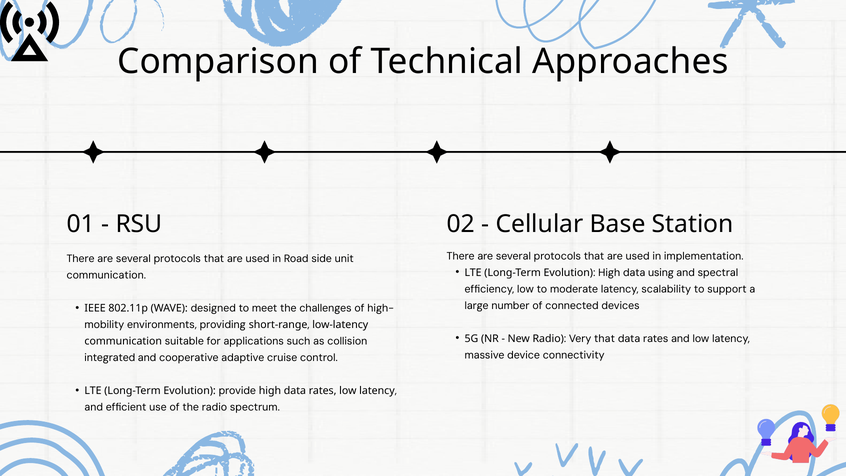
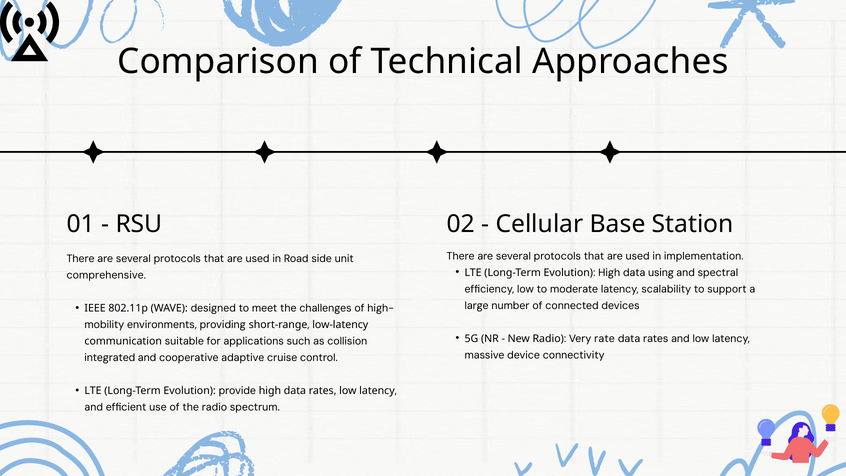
communication at (106, 275): communication -> comprehensive
Very that: that -> rate
